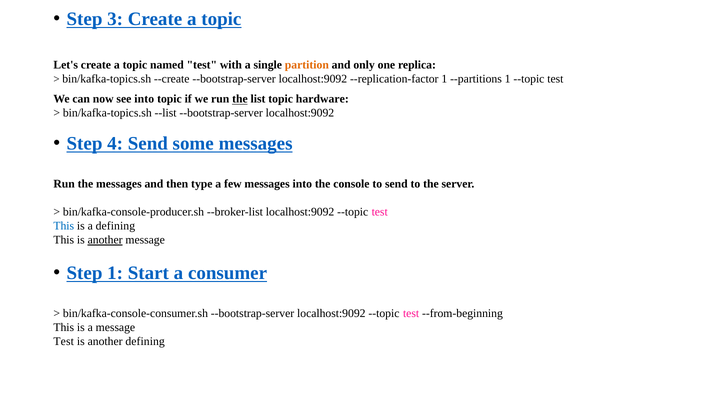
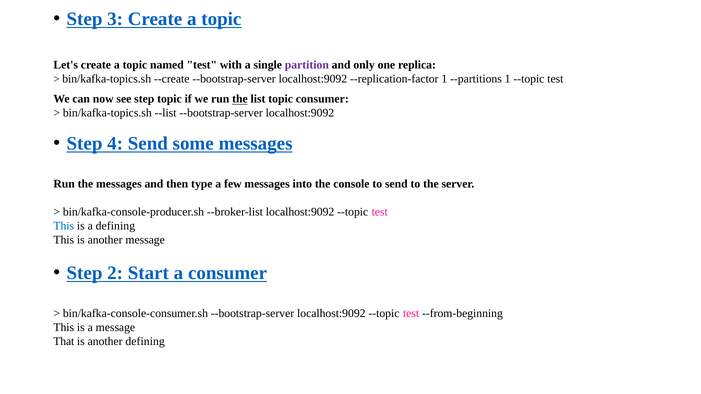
partition colour: orange -> purple
see into: into -> step
topic hardware: hardware -> consumer
another at (105, 240) underline: present -> none
Step 1: 1 -> 2
Test at (64, 342): Test -> That
